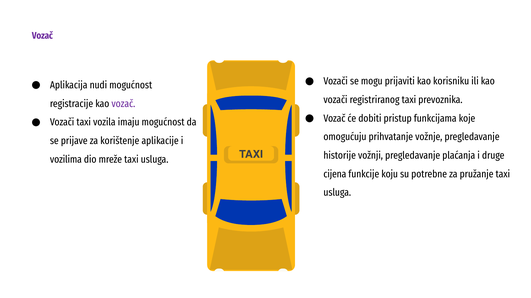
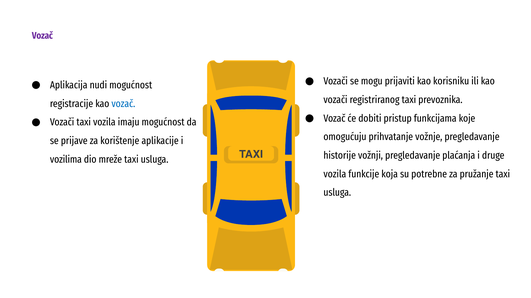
vozač at (123, 104) colour: purple -> blue
cijena at (335, 174): cijena -> vozila
koju: koju -> koja
